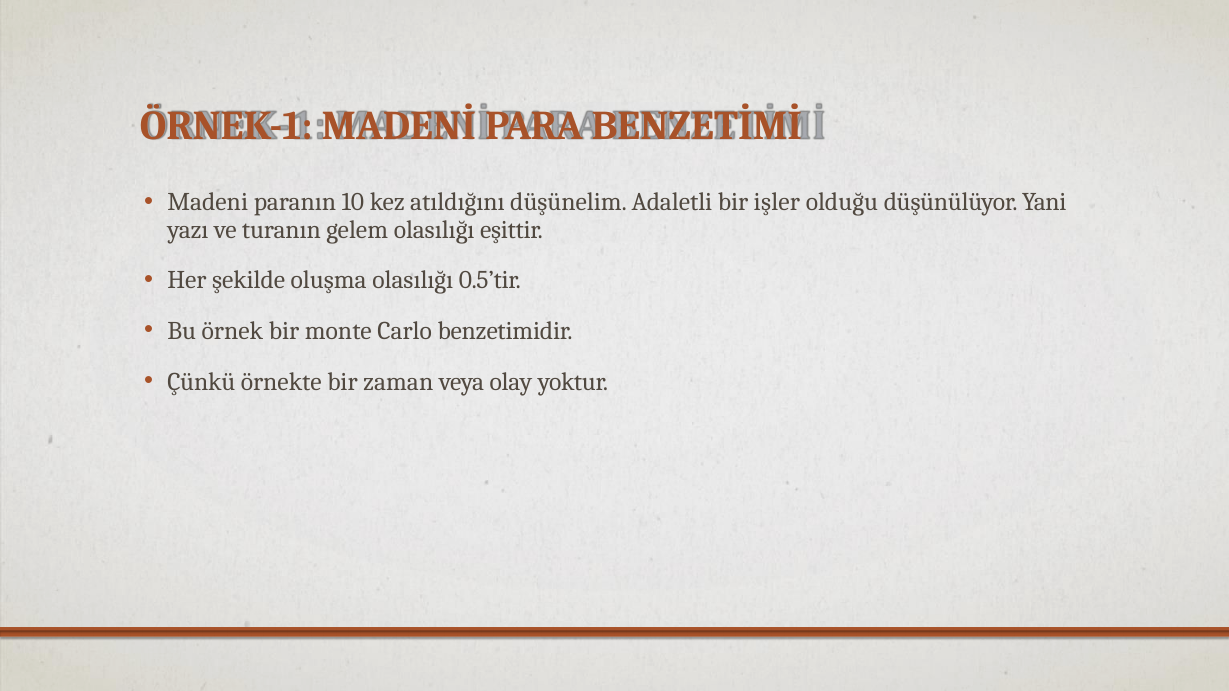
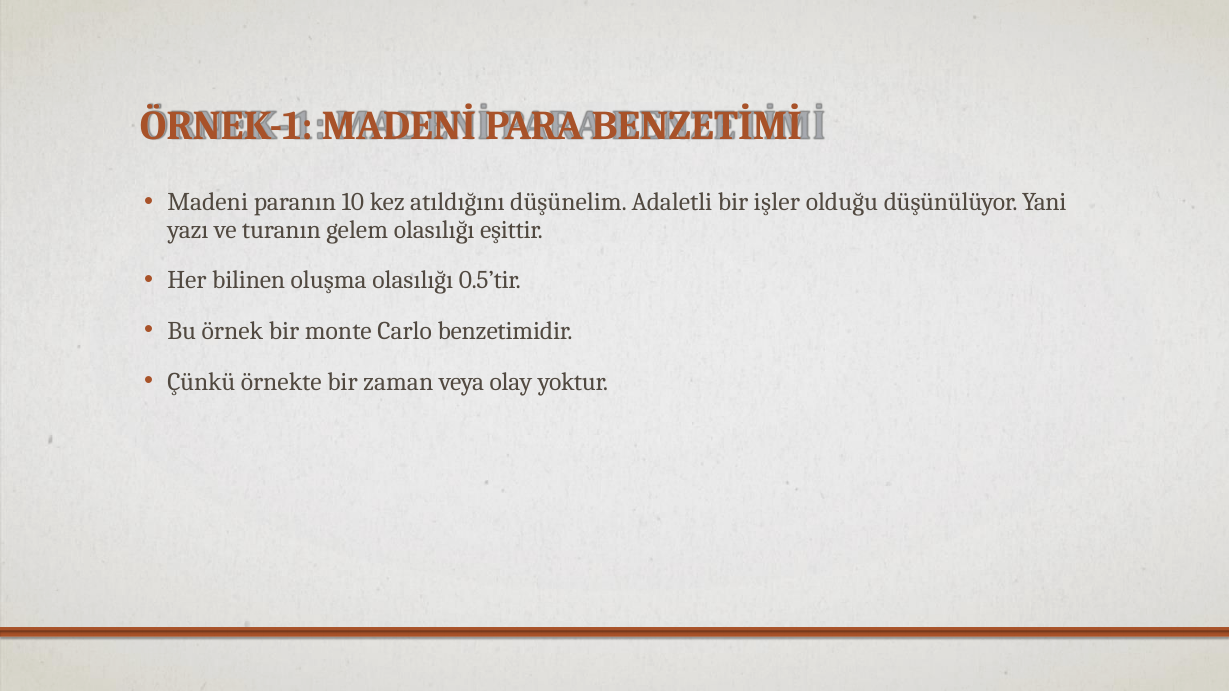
şekilde: şekilde -> bilinen
